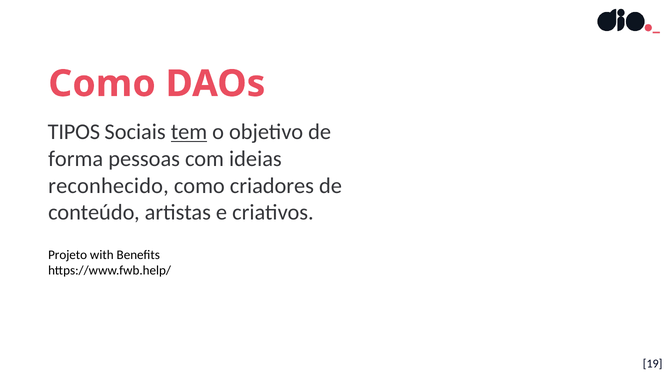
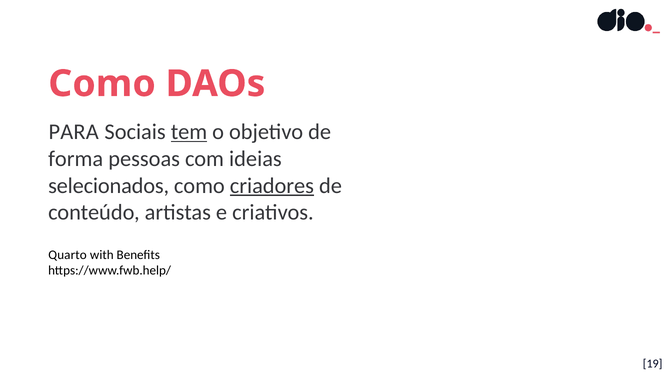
TIPOS: TIPOS -> PARA
reconhecido: reconhecido -> selecionados
criadores underline: none -> present
Projeto: Projeto -> Quarto
